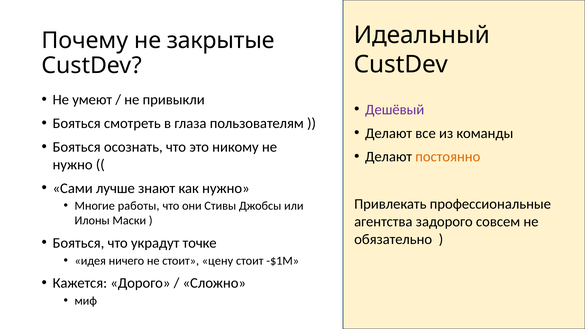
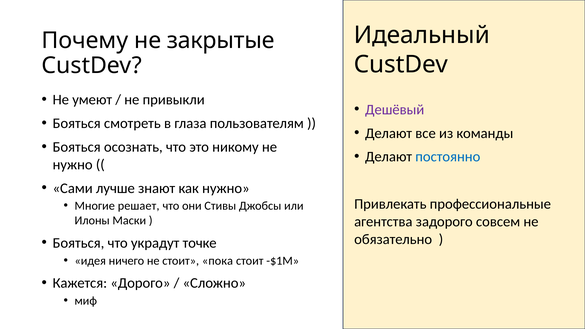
постоянно colour: orange -> blue
работы: работы -> решает
цену: цену -> пока
